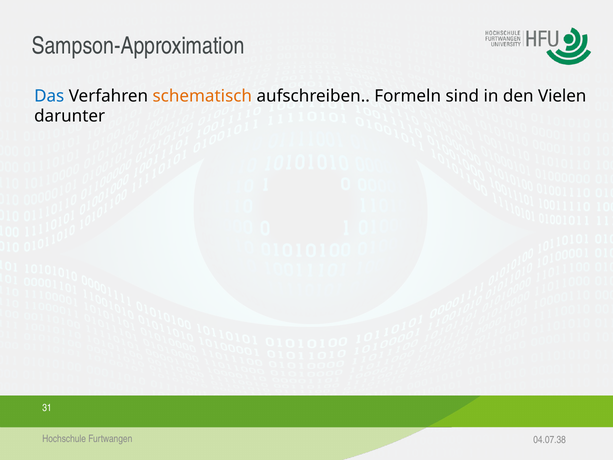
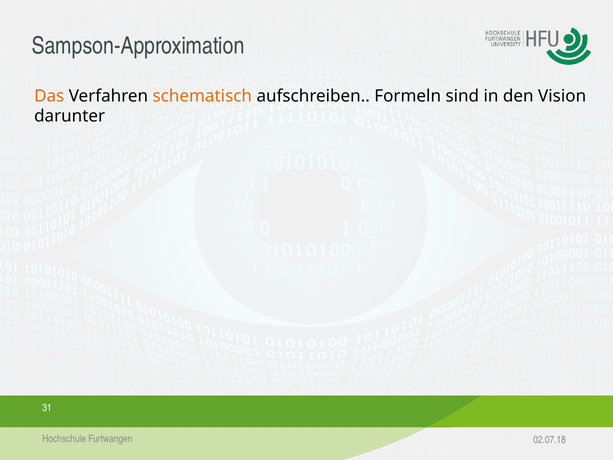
Das colour: blue -> orange
Vielen: Vielen -> Vision
04.07.38: 04.07.38 -> 02.07.18
